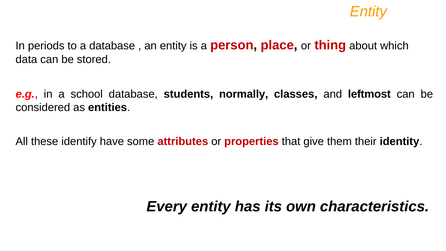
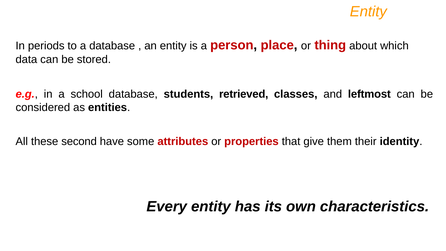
normally: normally -> retrieved
identify: identify -> second
